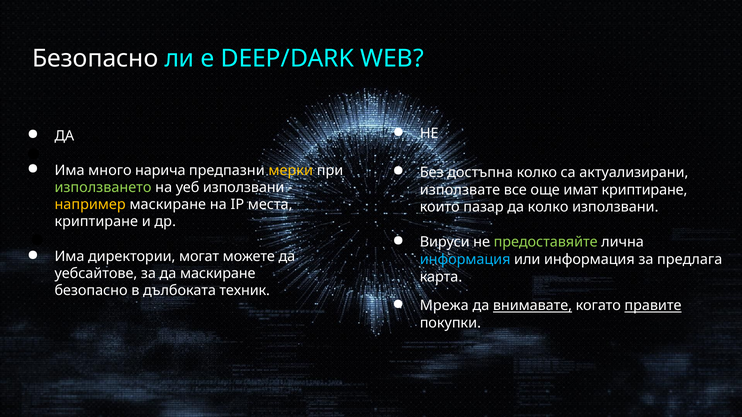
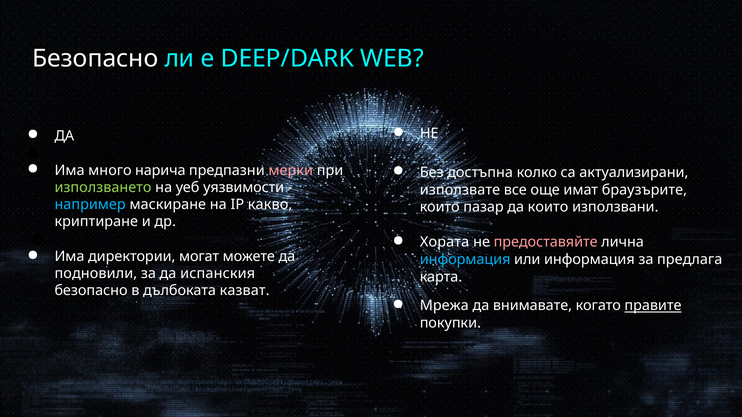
мерки colour: yellow -> pink
уеб използвани: използвани -> уязвимости
имат криптиране: криптиране -> браузърите
например colour: yellow -> light blue
места: места -> какво
да колко: колко -> които
Вируси: Вируси -> Хората
предоставяйте colour: light green -> pink
уебсайтове: уебсайтове -> подновили
да маскиране: маскиране -> испанския
техник: техник -> казват
внимавате underline: present -> none
